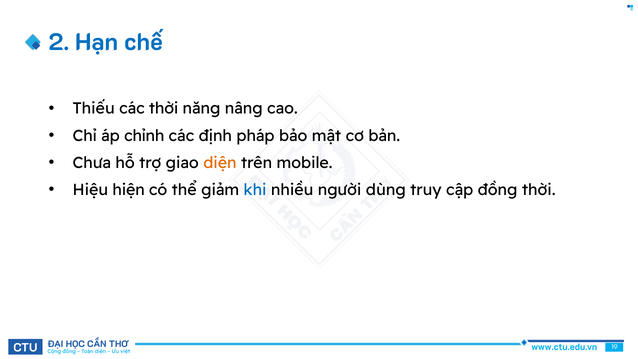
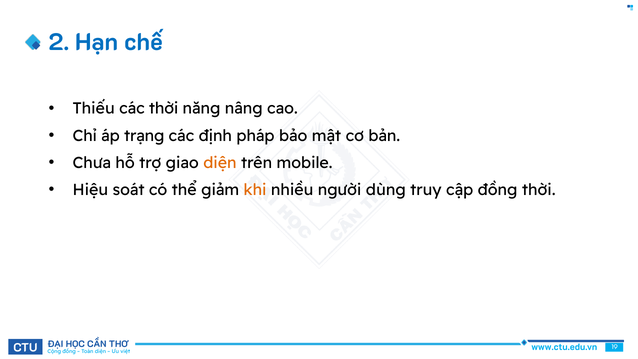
chỉnh: chỉnh -> trạng
hiện: hiện -> soát
khi colour: blue -> orange
